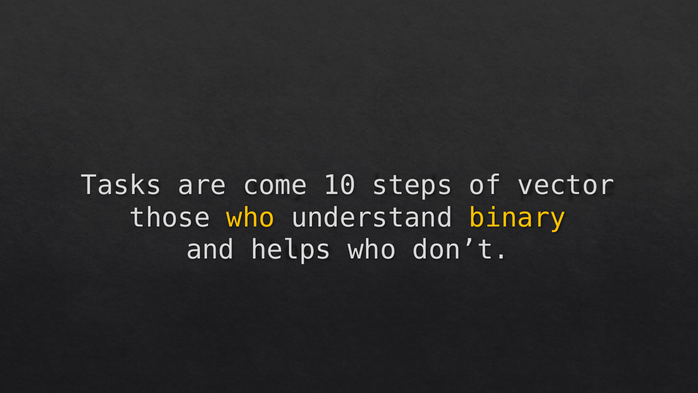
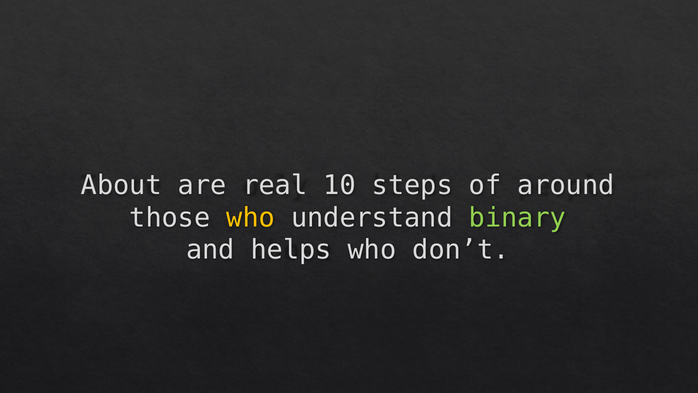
Tasks: Tasks -> About
come: come -> real
vector: vector -> around
binary colour: yellow -> light green
